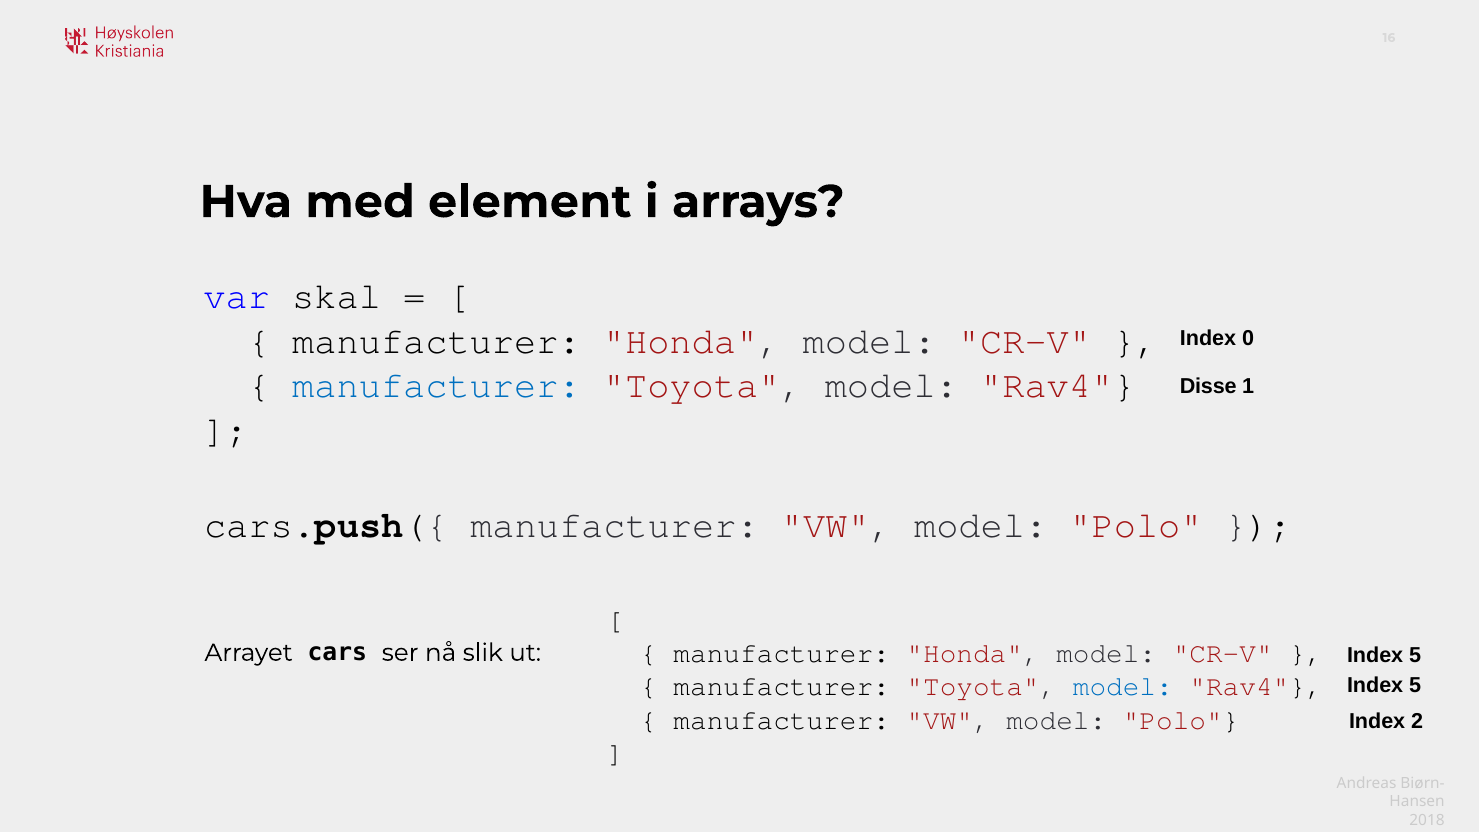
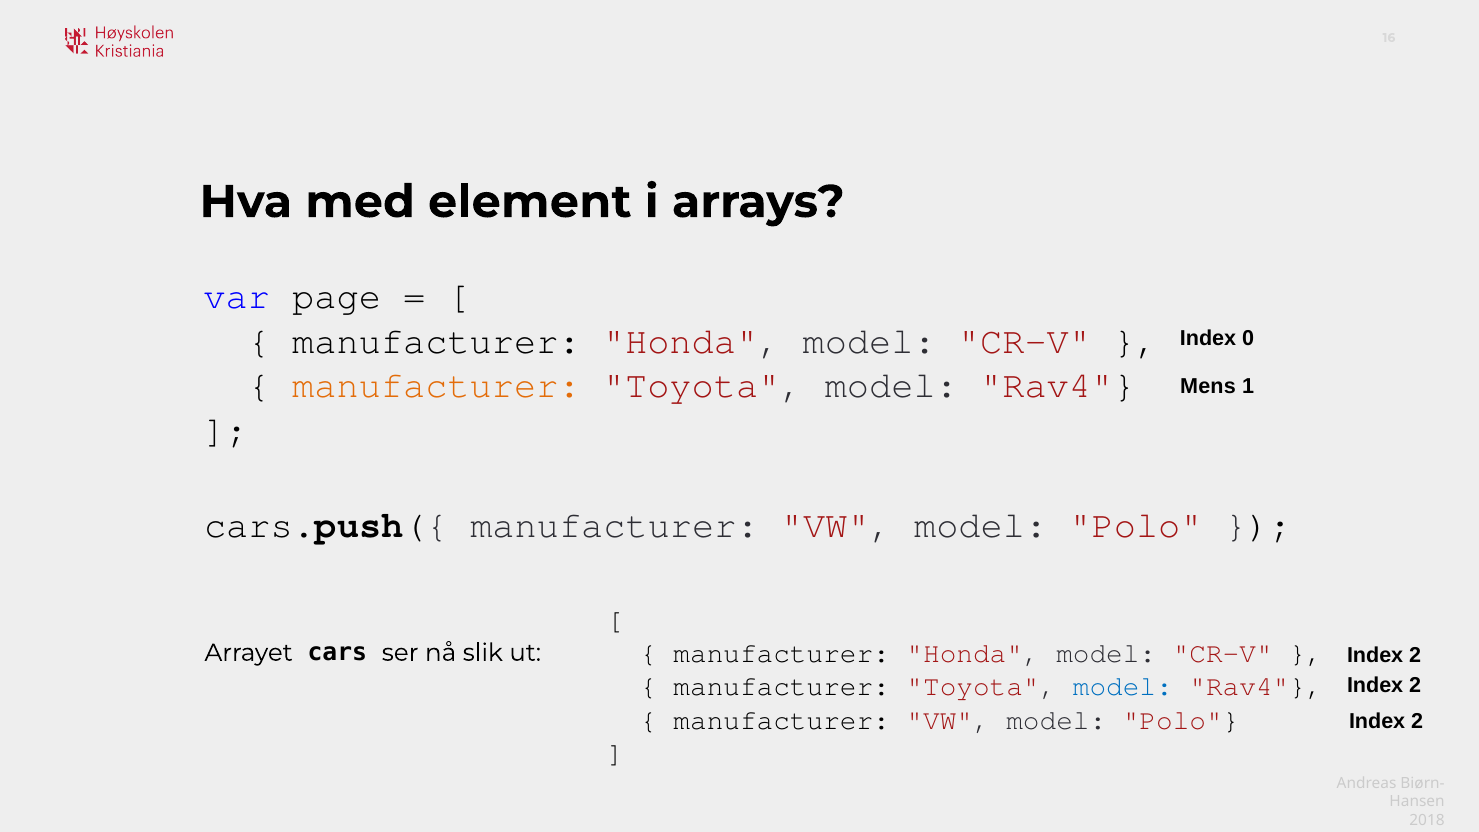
skal: skal -> page
manufacturer at (436, 386) colour: blue -> orange
Disse: Disse -> Mens
5 at (1415, 655): 5 -> 2
5 at (1415, 685): 5 -> 2
